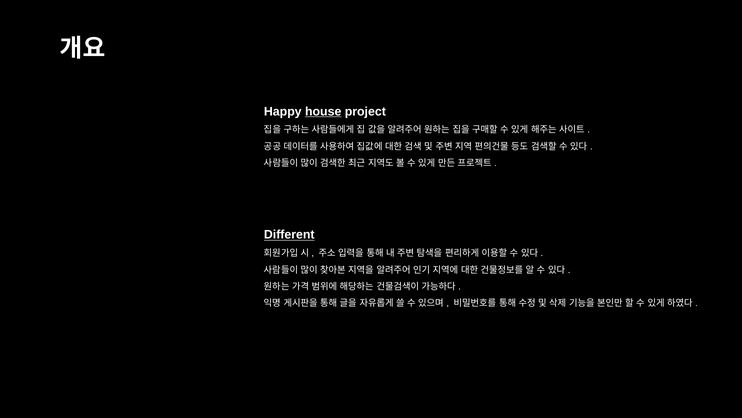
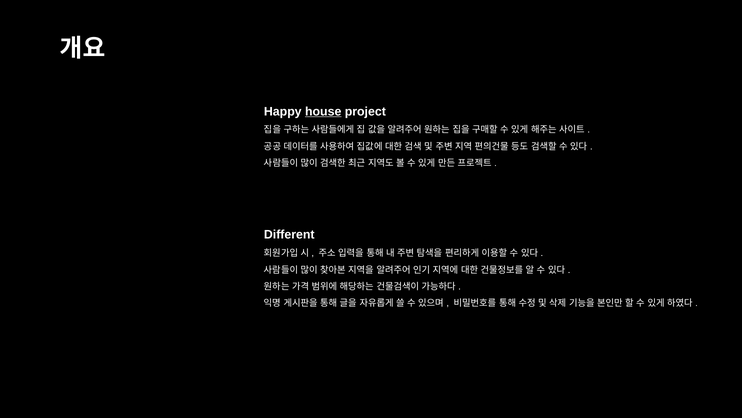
Different underline: present -> none
